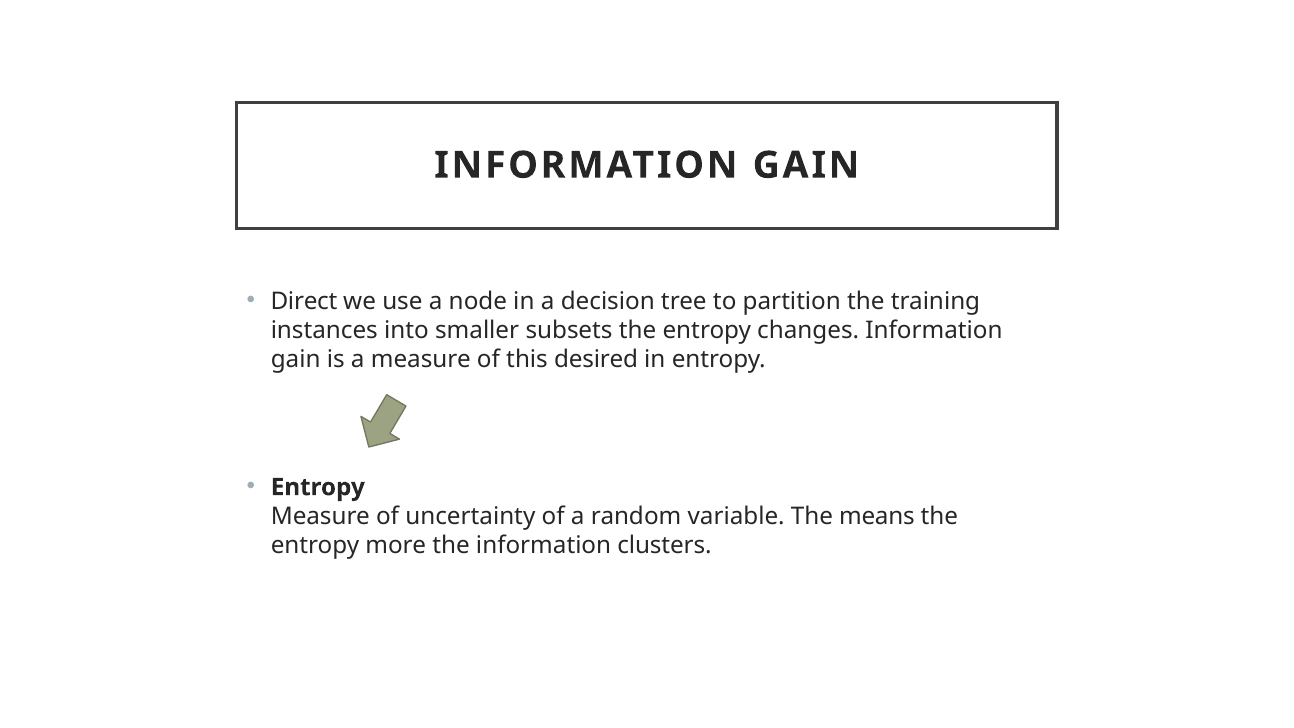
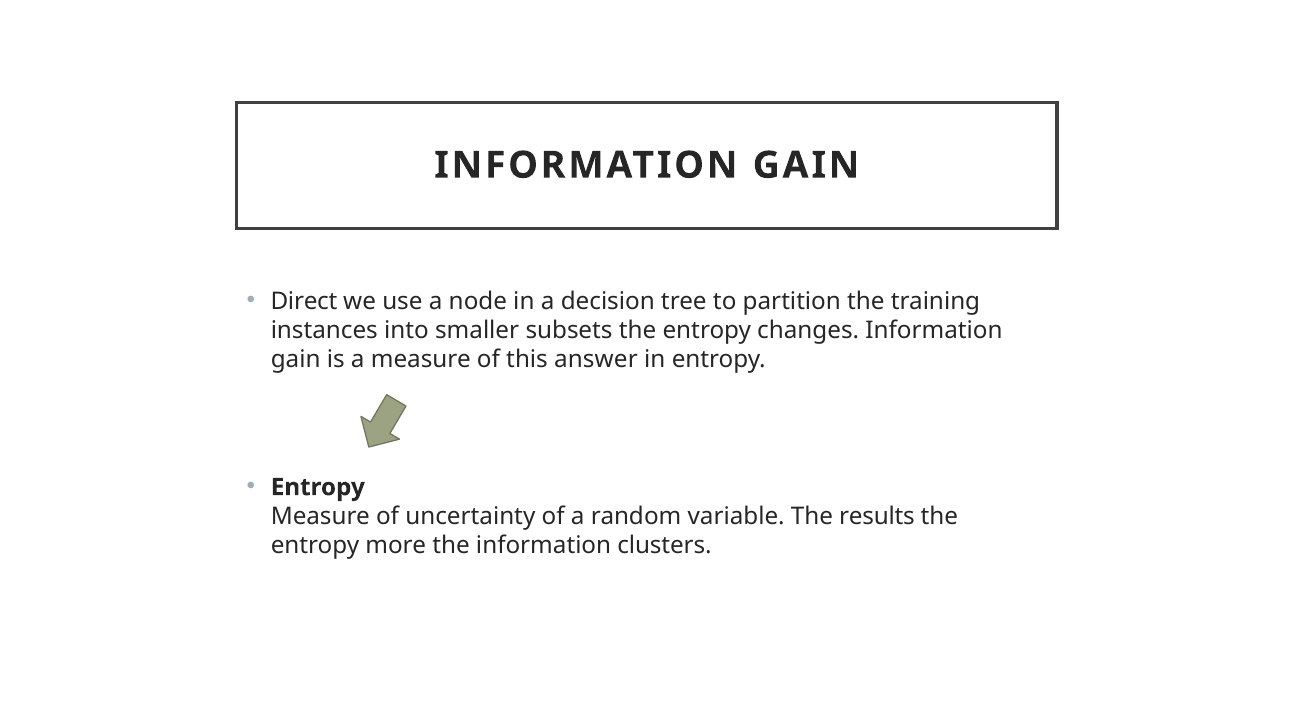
desired: desired -> answer
means: means -> results
